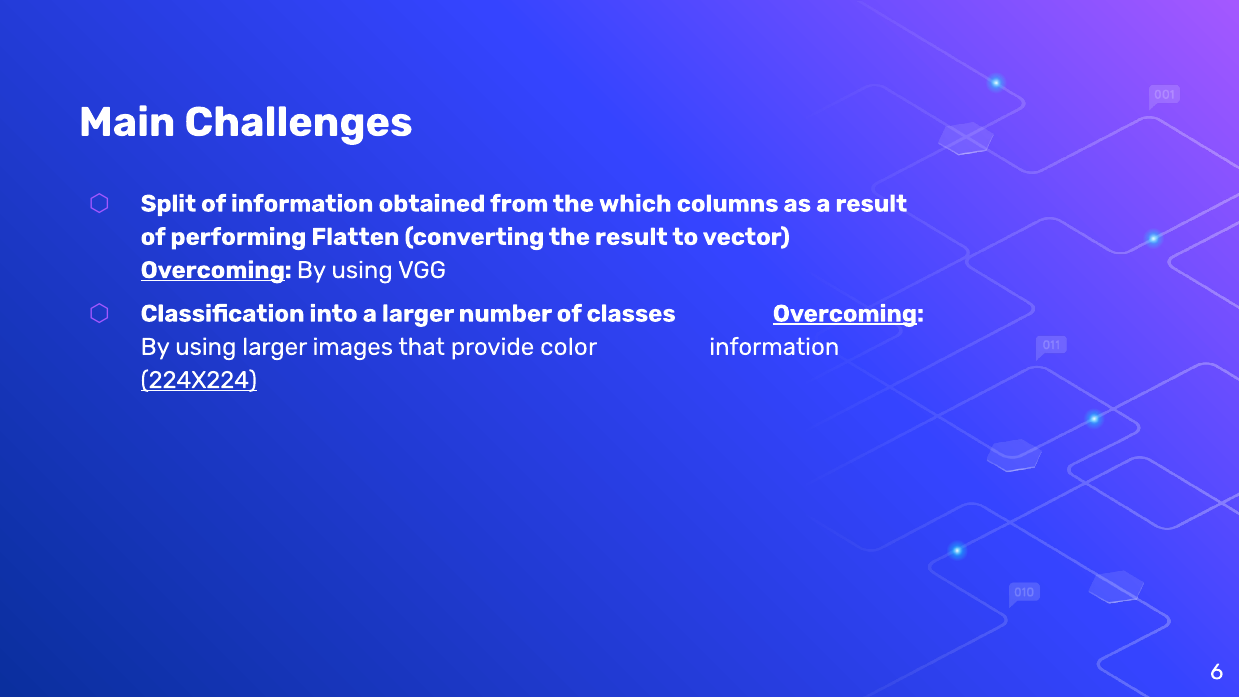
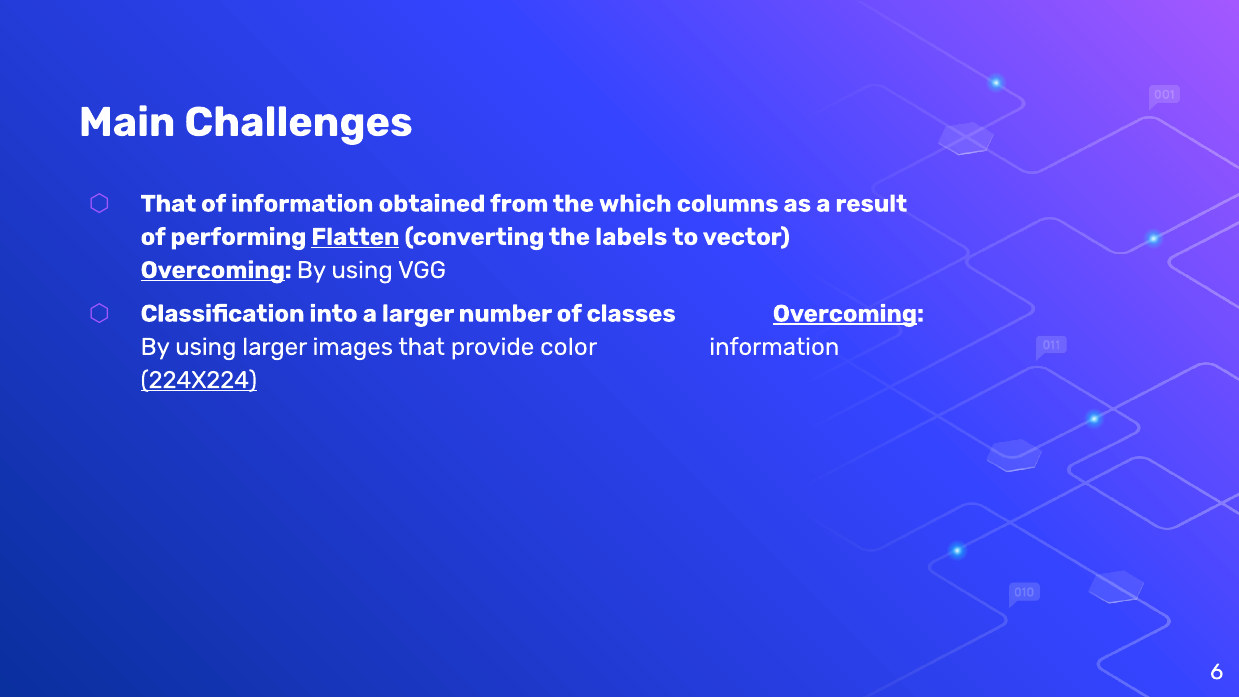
Split at (168, 204): Split -> That
Flatten underline: none -> present
the result: result -> labels
